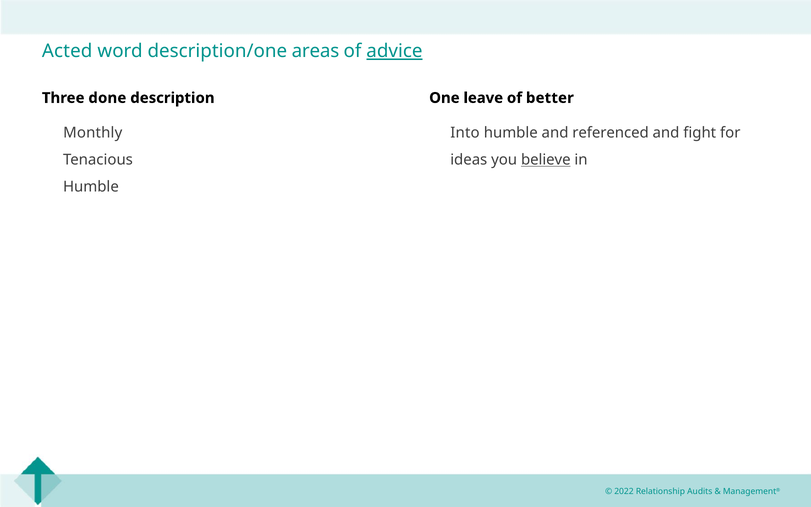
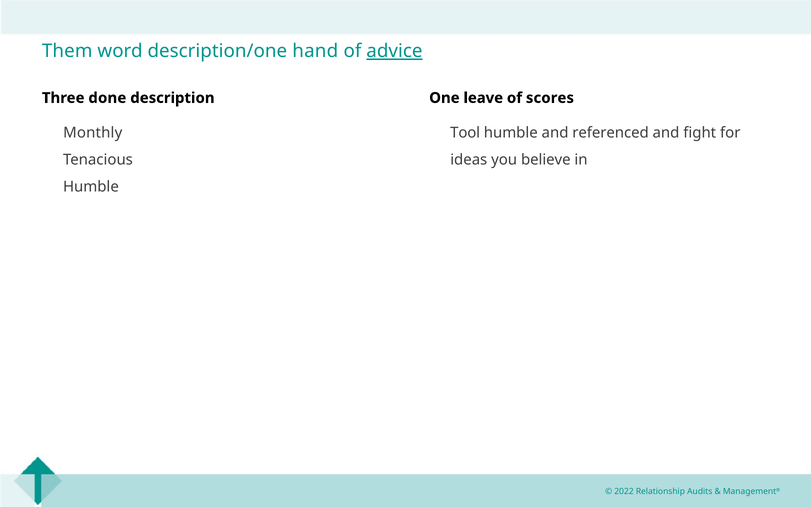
Acted: Acted -> Them
areas: areas -> hand
better: better -> scores
Into: Into -> Tool
believe underline: present -> none
